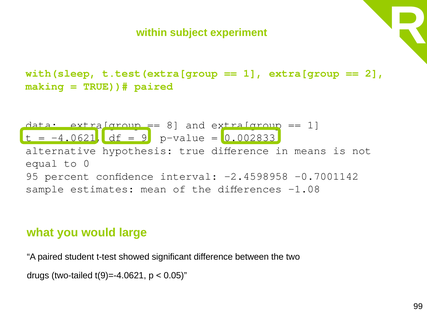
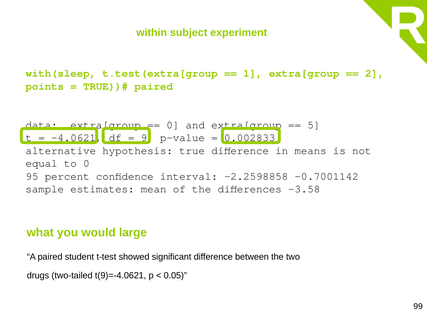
making: making -> points
8 at (173, 125): 8 -> 0
1 at (314, 125): 1 -> 5
-2.4598958: -2.4598958 -> -2.2598858
-1.08: -1.08 -> -3.58
